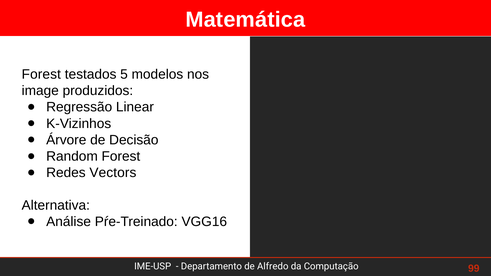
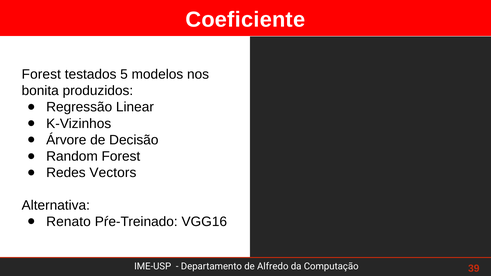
Matemática: Matemática -> Coeficiente
image: image -> bonita
Análise: Análise -> Renato
99: 99 -> 39
